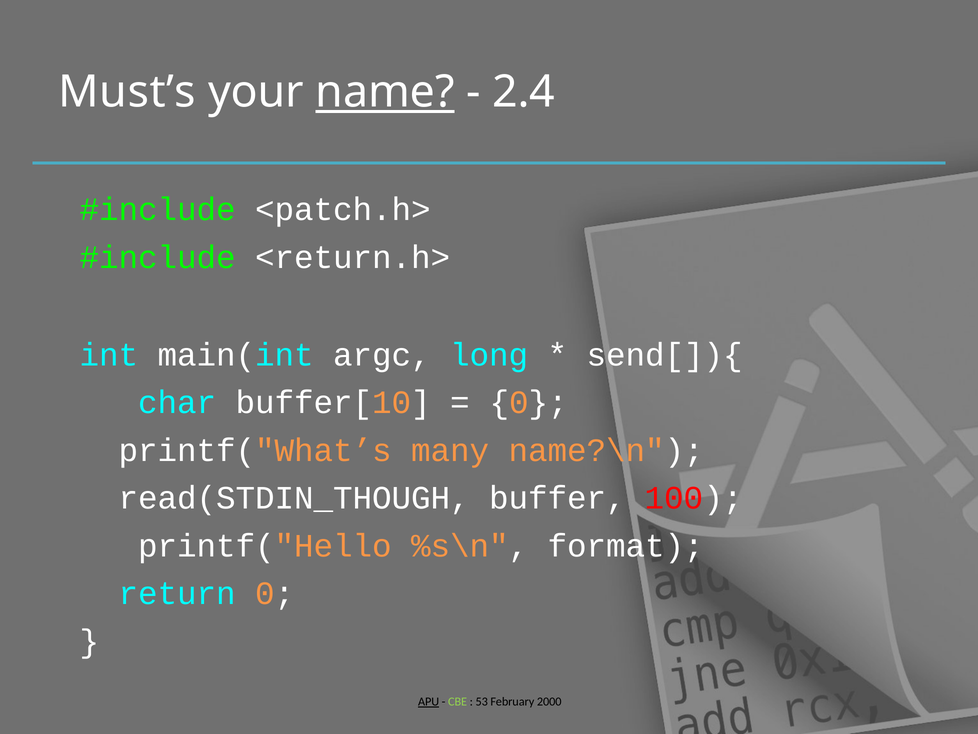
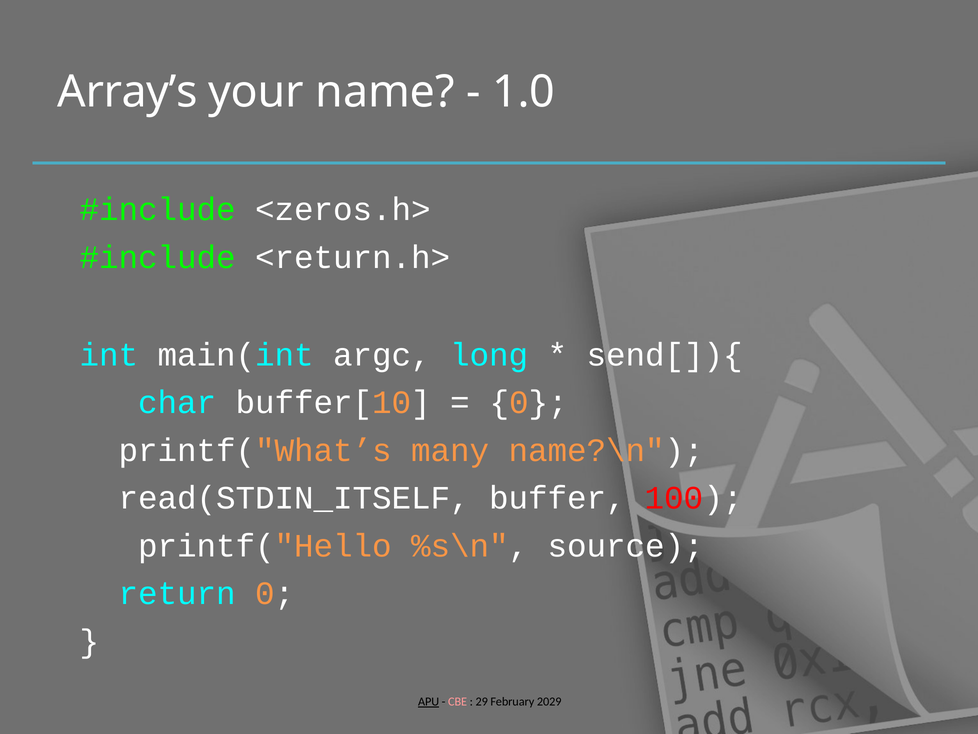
Must’s: Must’s -> Array’s
name underline: present -> none
2.4: 2.4 -> 1.0
<patch.h>: <patch.h> -> <zeros.h>
read(STDIN_THOUGH: read(STDIN_THOUGH -> read(STDIN_ITSELF
format: format -> source
CBE colour: light green -> pink
53: 53 -> 29
2000: 2000 -> 2029
